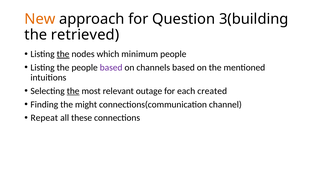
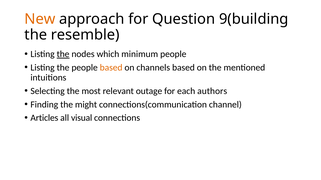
3(building: 3(building -> 9(building
retrieved: retrieved -> resemble
based at (111, 68) colour: purple -> orange
the at (73, 91) underline: present -> none
created: created -> authors
Repeat: Repeat -> Articles
these: these -> visual
